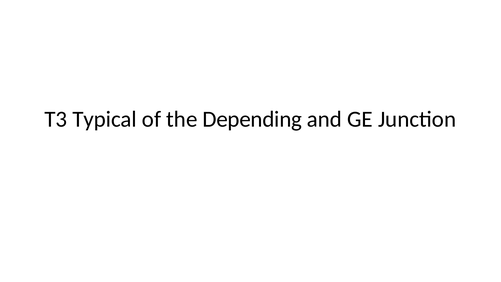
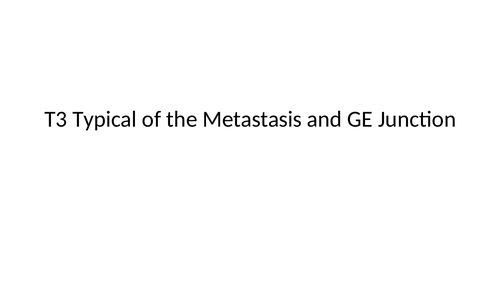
Depending: Depending -> Metastasis
